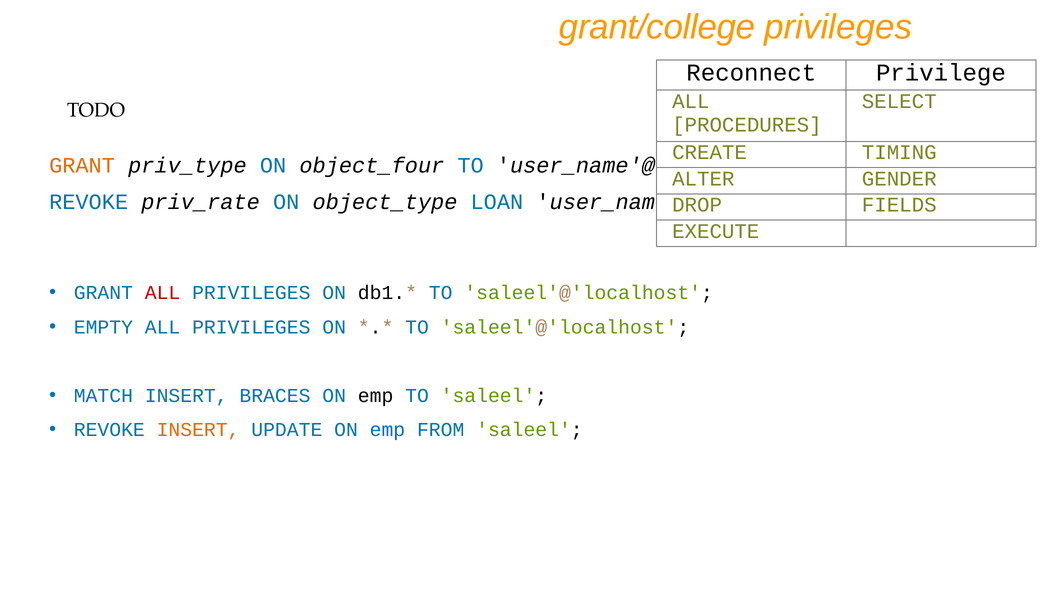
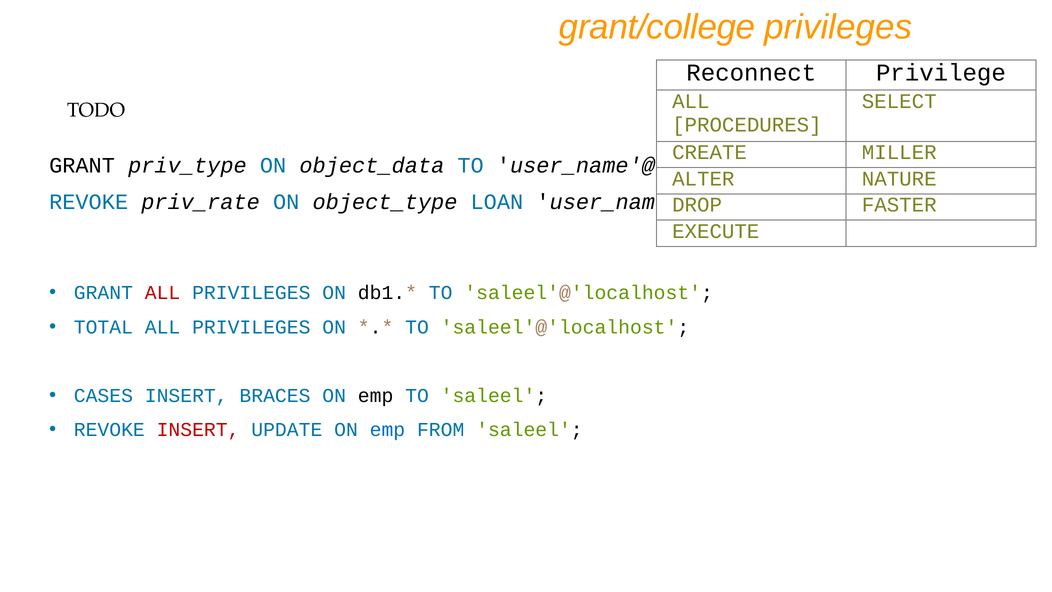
TIMING: TIMING -> MILLER
GRANT at (82, 165) colour: orange -> black
object_four: object_four -> object_data
GENDER: GENDER -> NATURE
FIELDS: FIELDS -> FASTER
EMPTY: EMPTY -> TOTAL
MATCH: MATCH -> CASES
INSERT at (198, 430) colour: orange -> red
